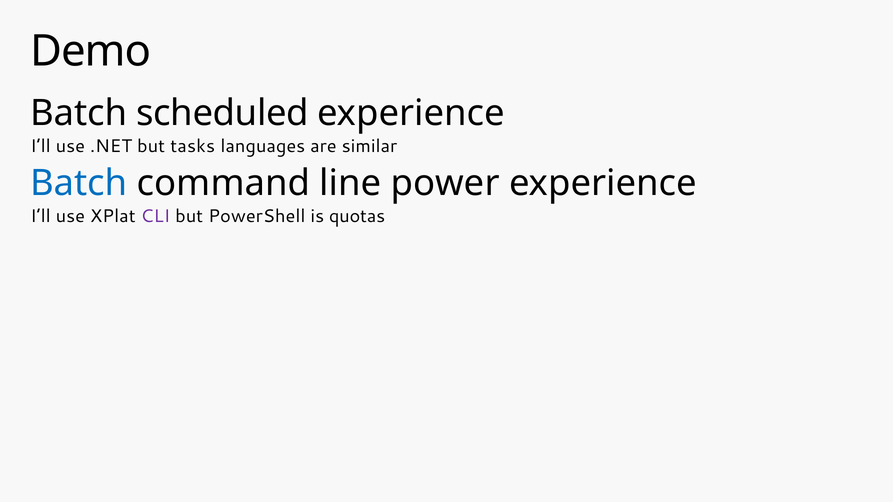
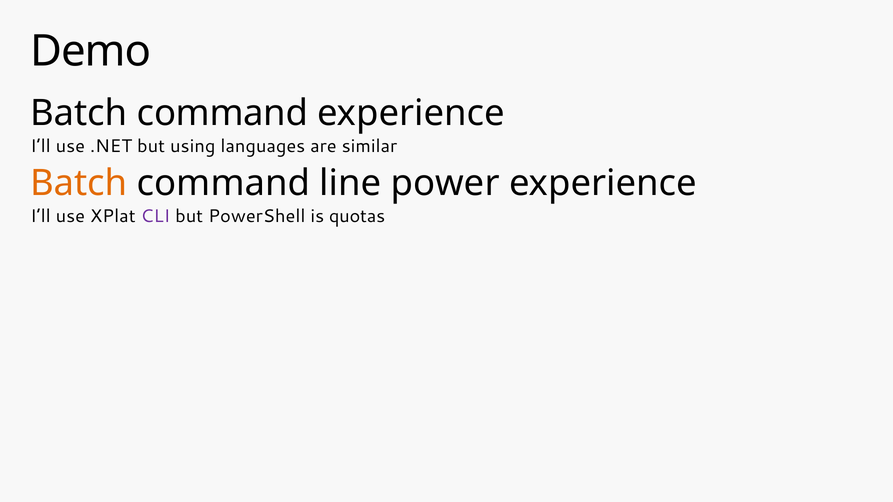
scheduled at (223, 113): scheduled -> command
tasks: tasks -> using
Batch at (79, 183) colour: blue -> orange
